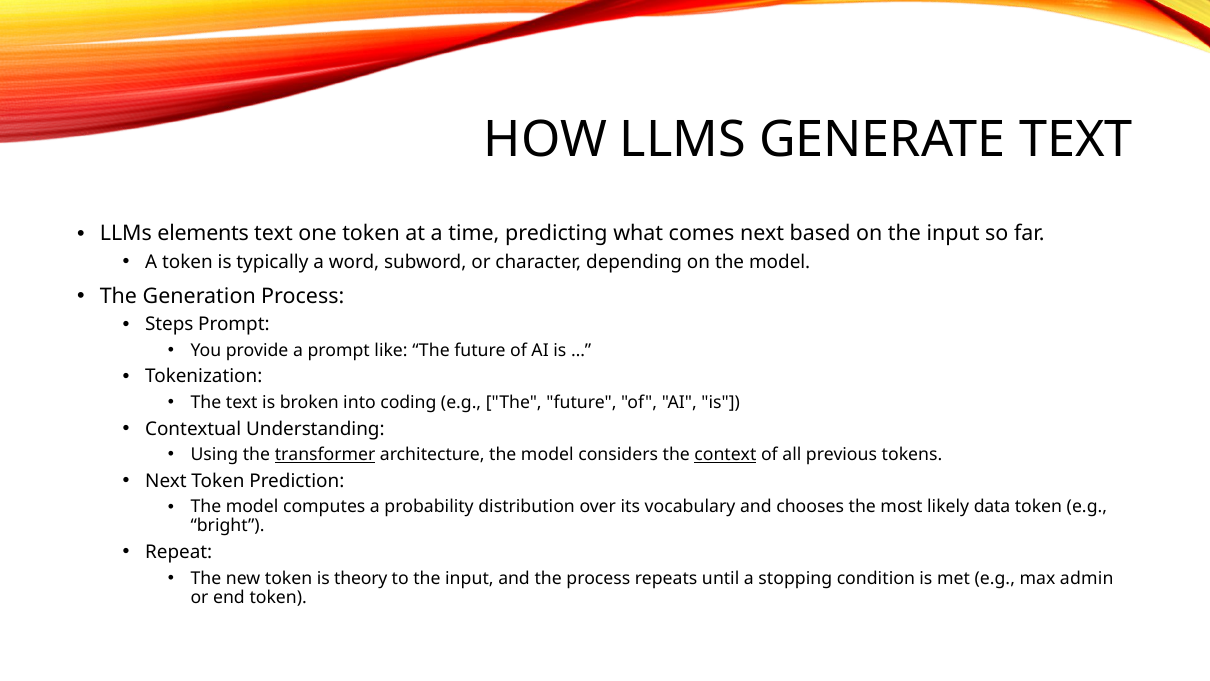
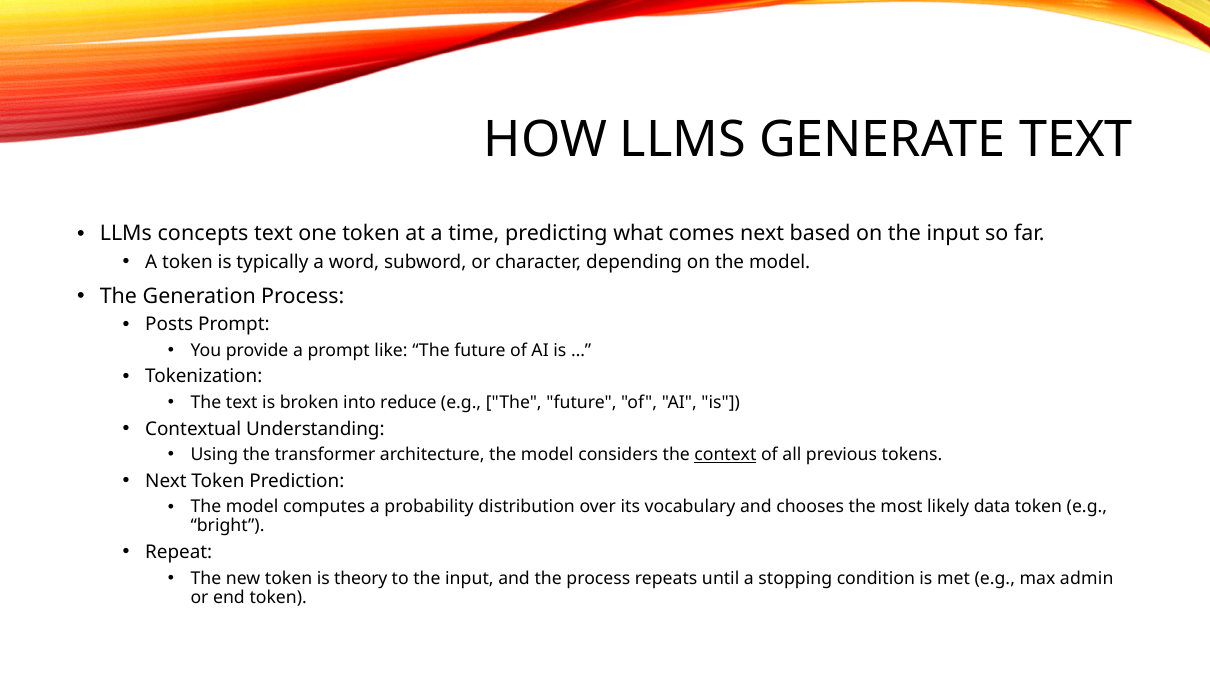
elements: elements -> concepts
Steps: Steps -> Posts
coding: coding -> reduce
transformer underline: present -> none
